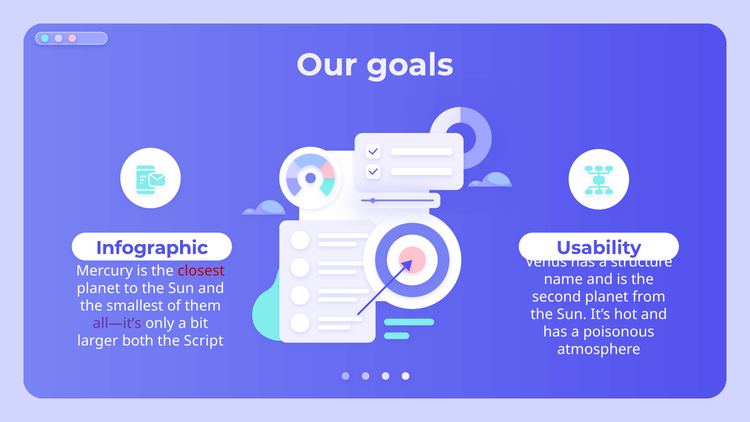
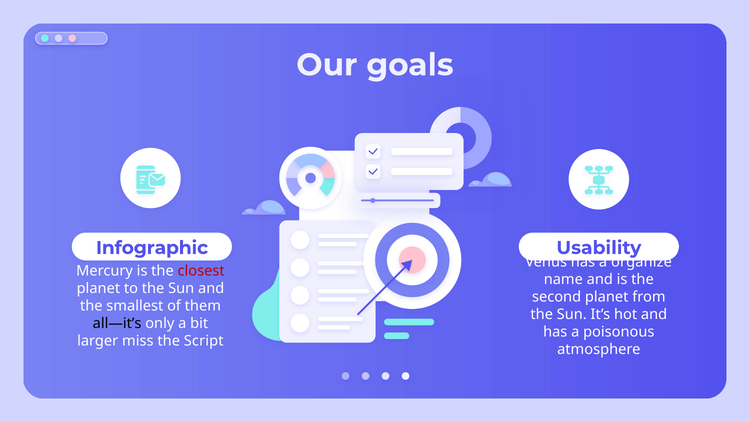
structure: structure -> organize
all—it’s colour: purple -> black
both: both -> miss
